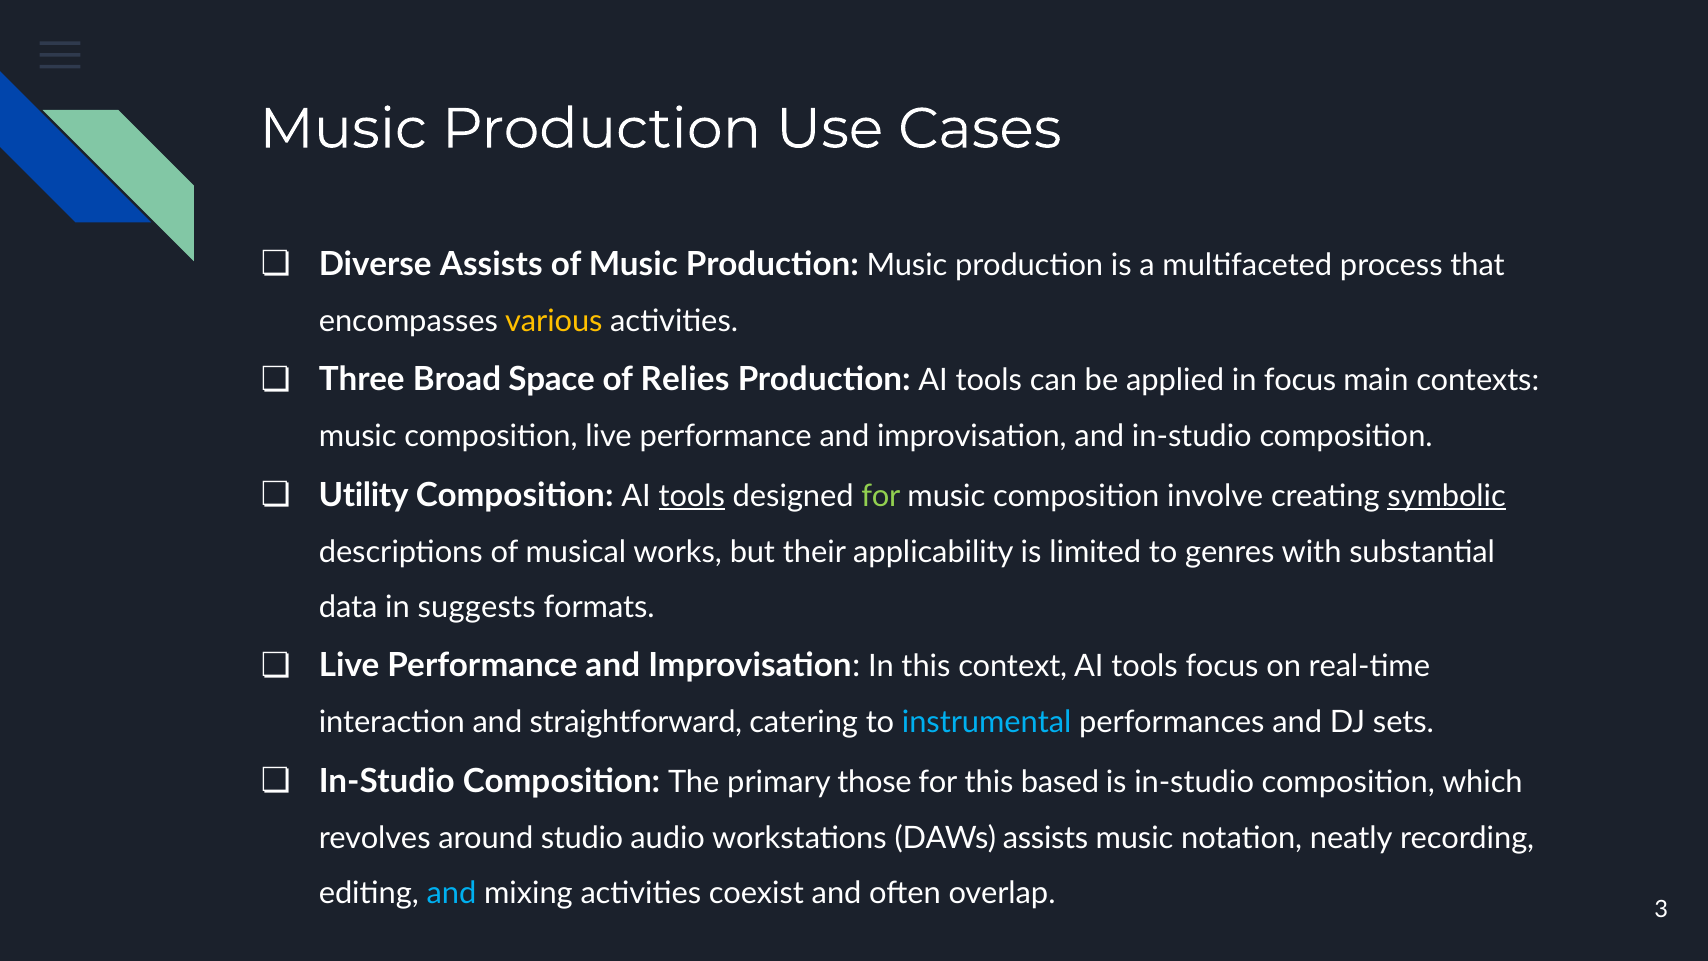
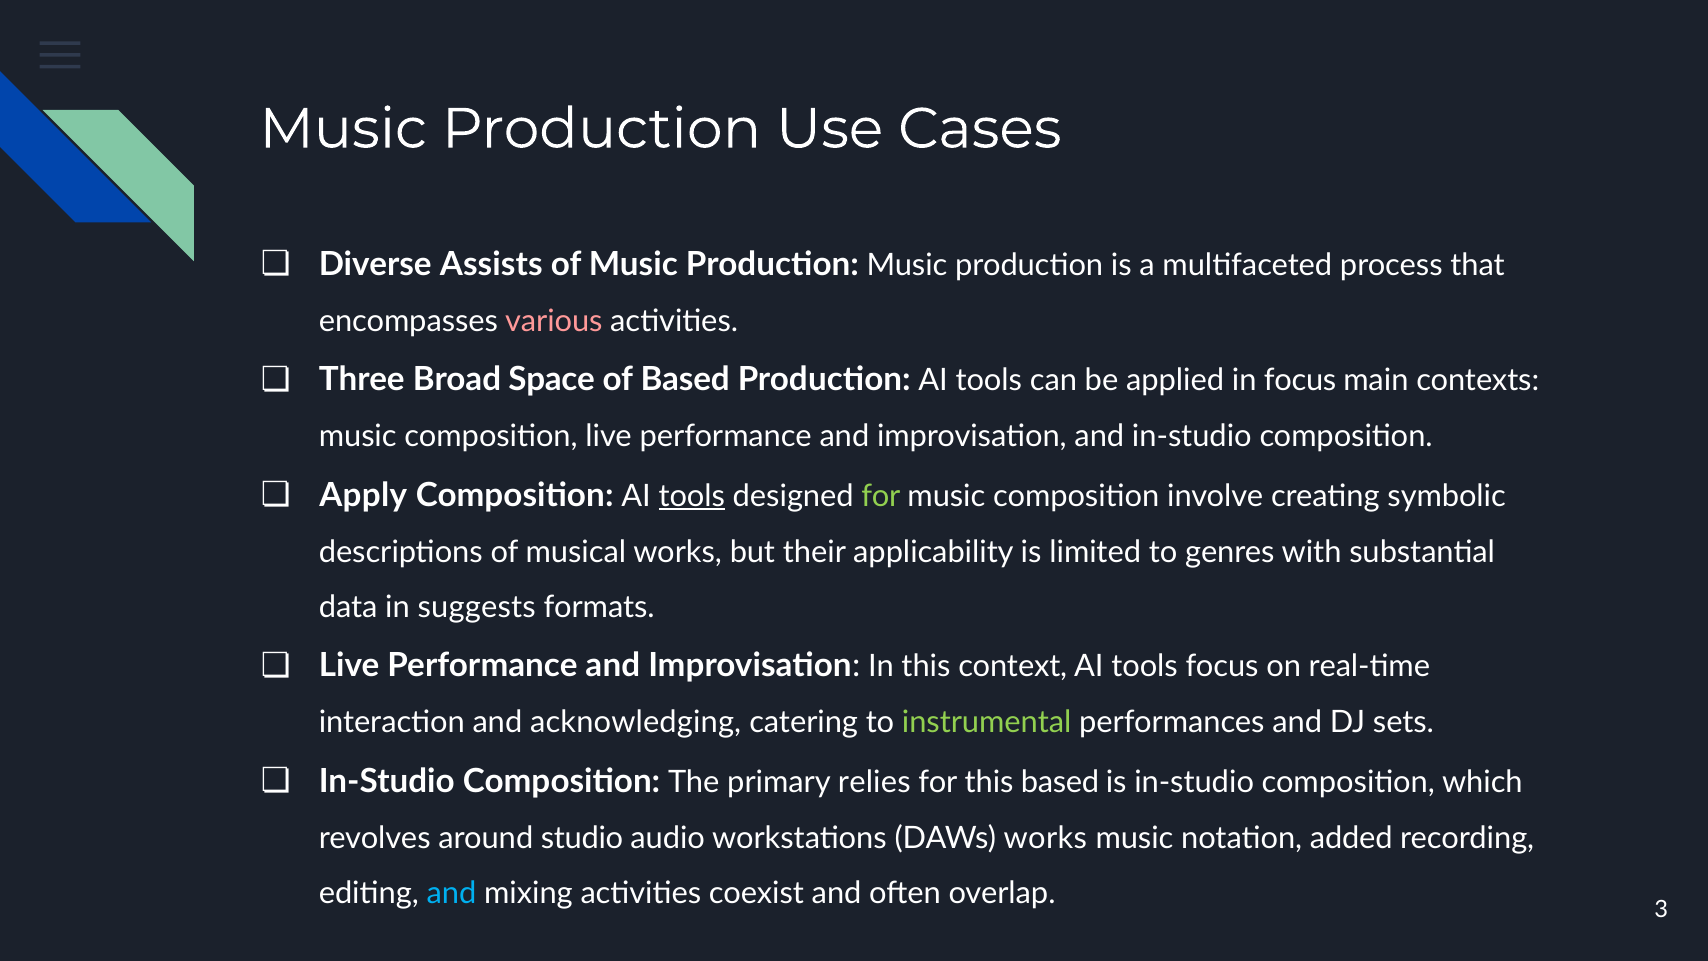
various colour: yellow -> pink
of Relies: Relies -> Based
Utility: Utility -> Apply
symbolic underline: present -> none
straightforward: straightforward -> acknowledging
instrumental colour: light blue -> light green
those: those -> relies
DAWs assists: assists -> works
neatly: neatly -> added
